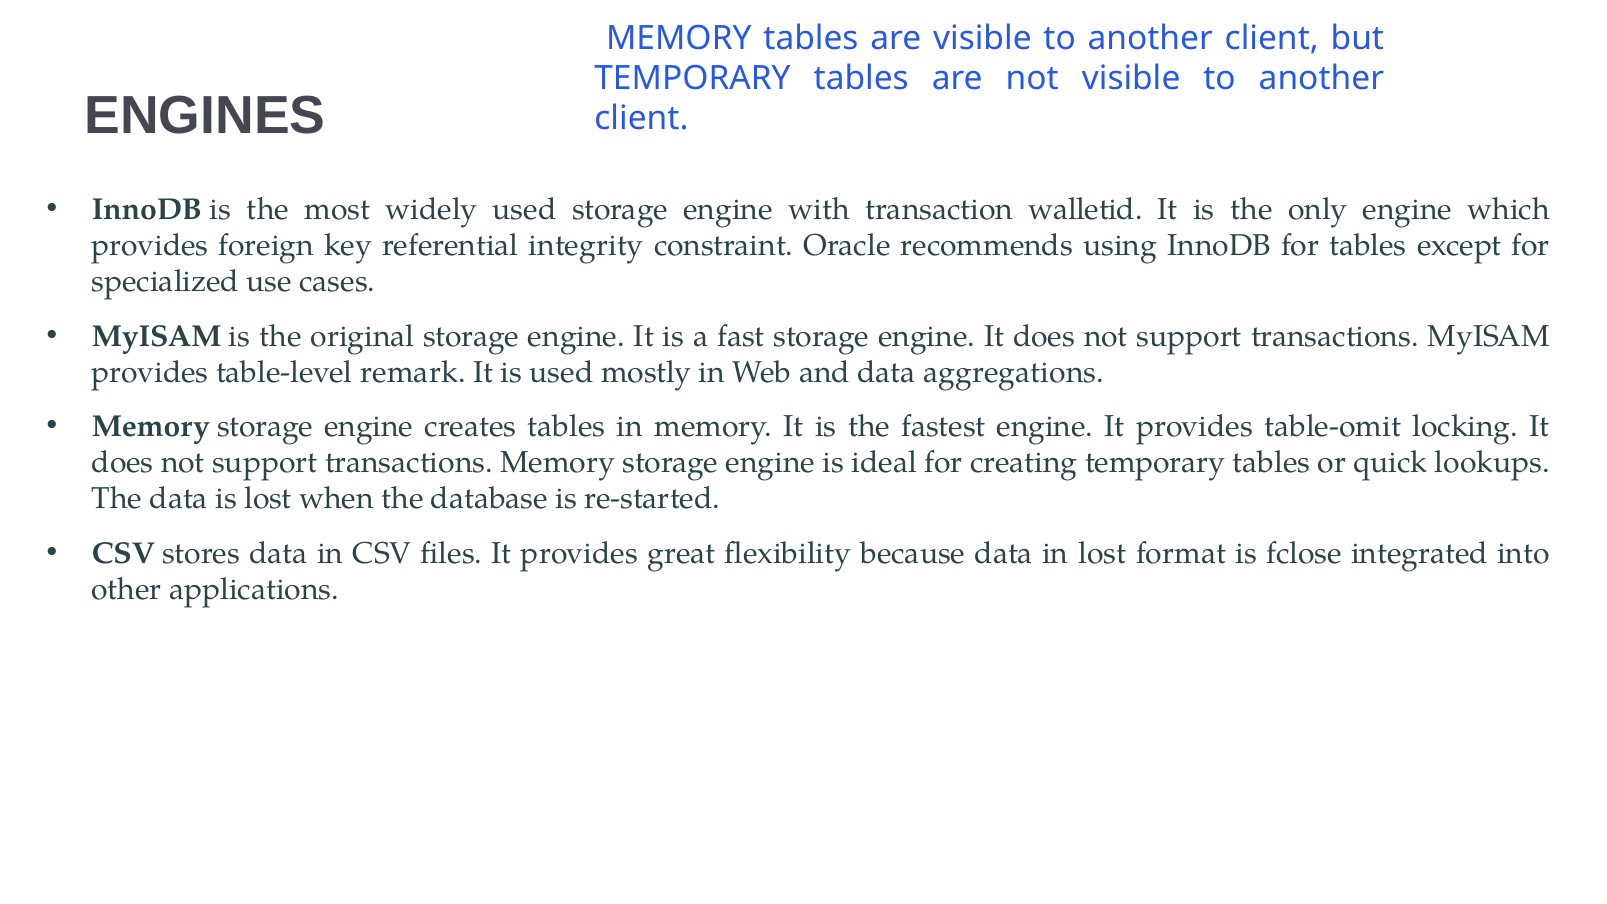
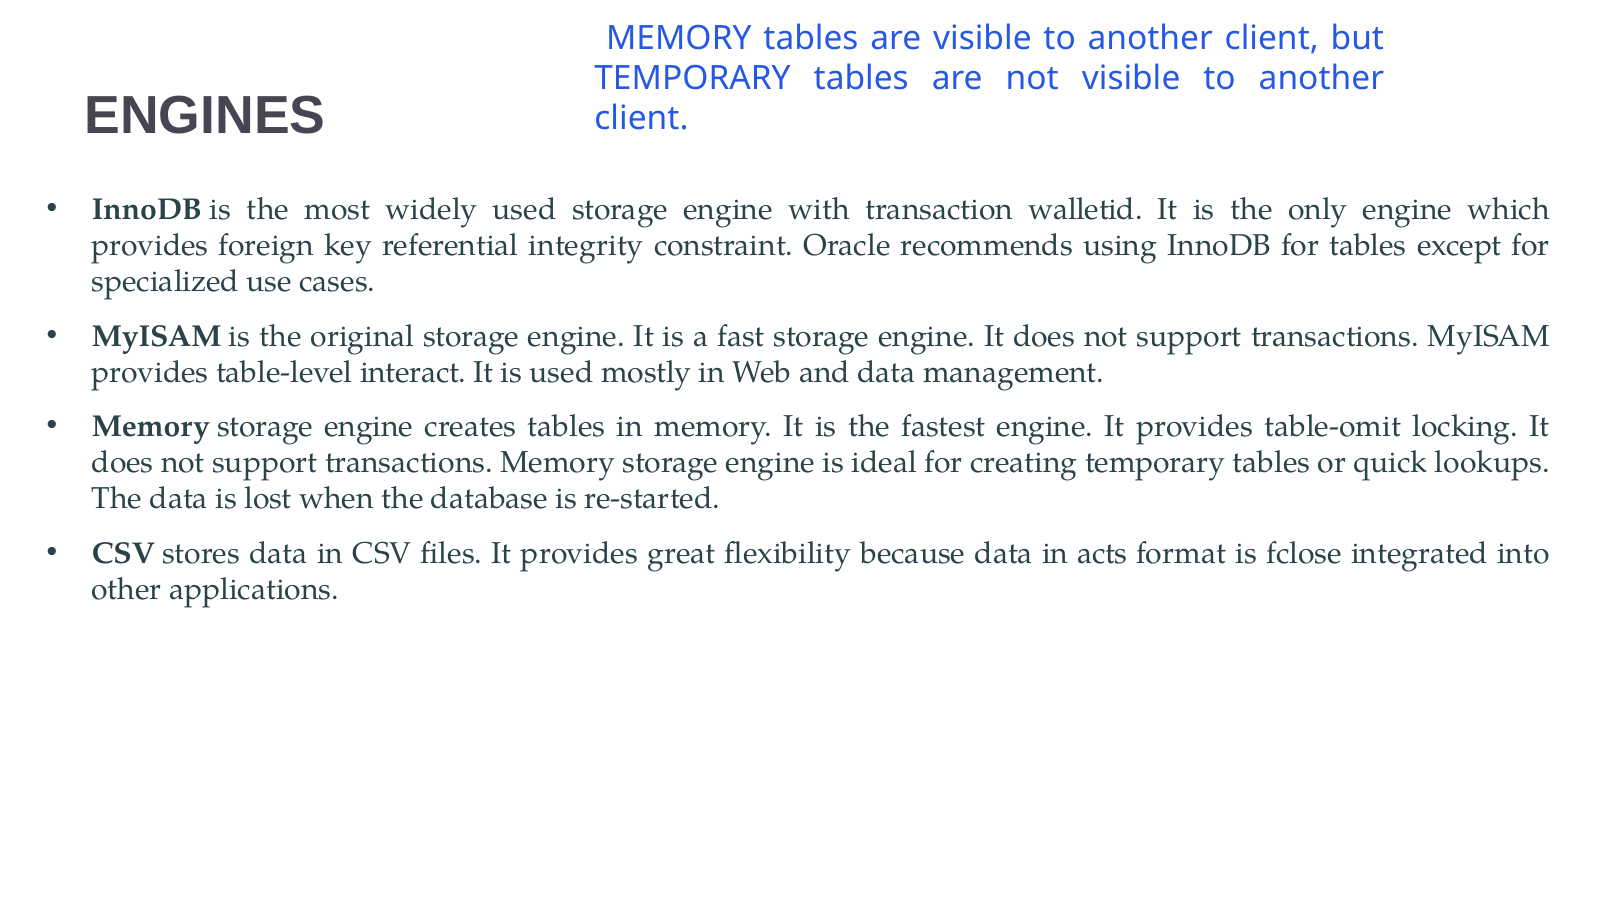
remark: remark -> interact
aggregations: aggregations -> management
in lost: lost -> acts
